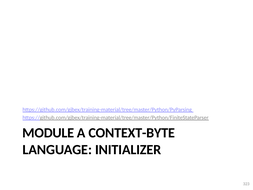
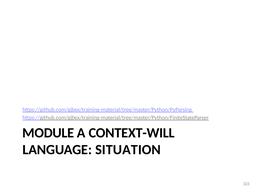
CONTEXT-BYTE: CONTEXT-BYTE -> CONTEXT-WILL
INITIALIZER: INITIALIZER -> SITUATION
